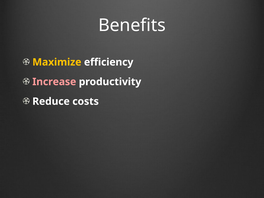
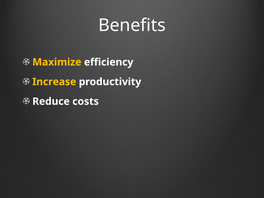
Increase colour: pink -> yellow
